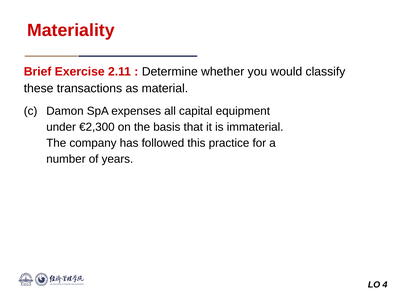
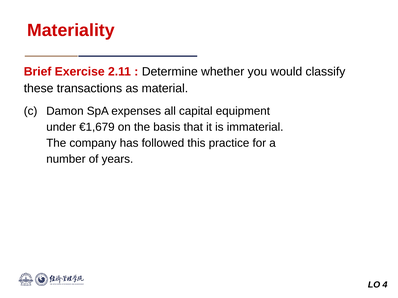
€2,300: €2,300 -> €1,679
